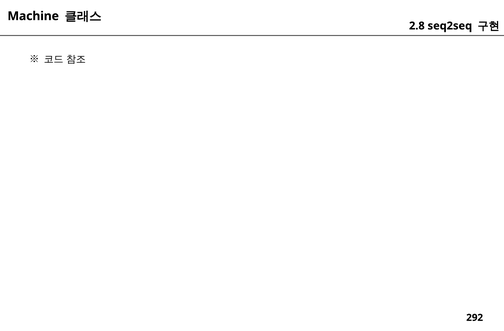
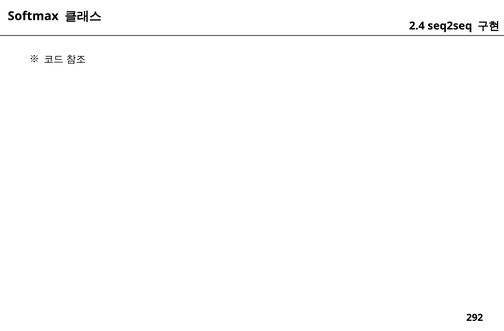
Machine: Machine -> Softmax
2.8: 2.8 -> 2.4
